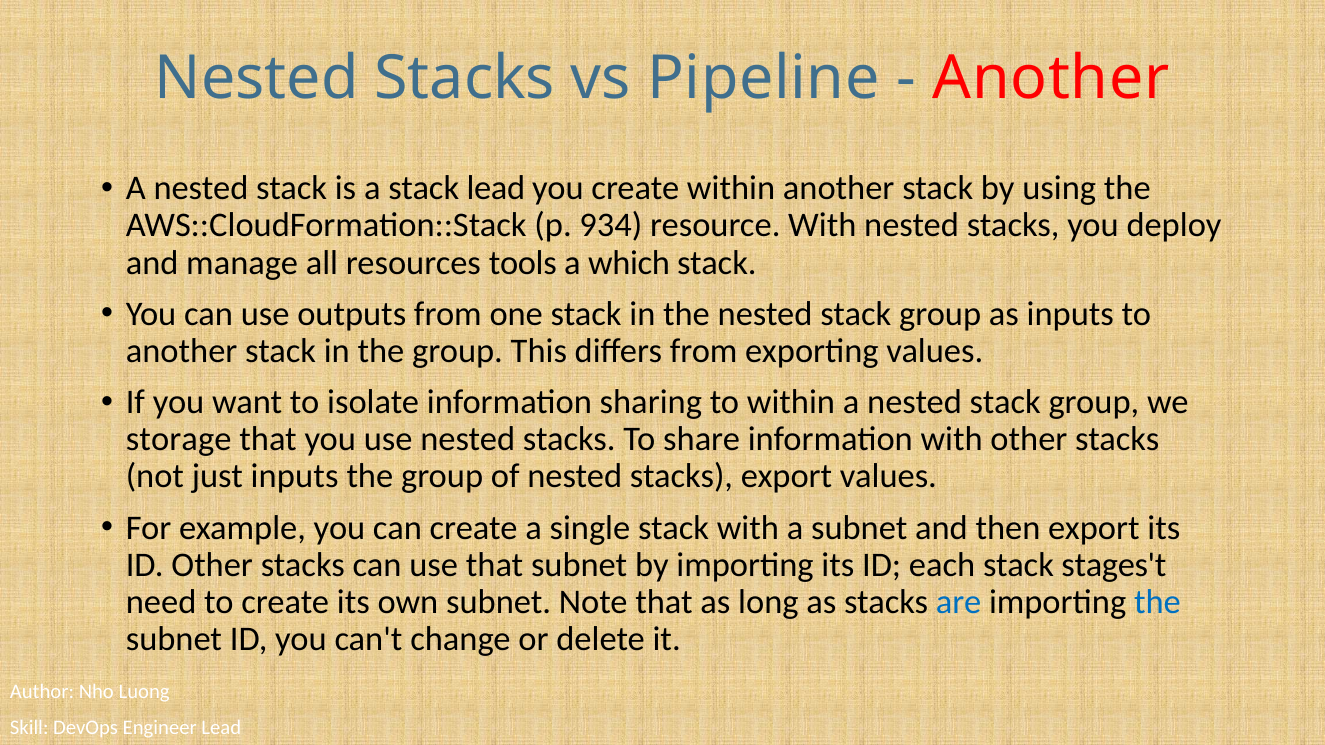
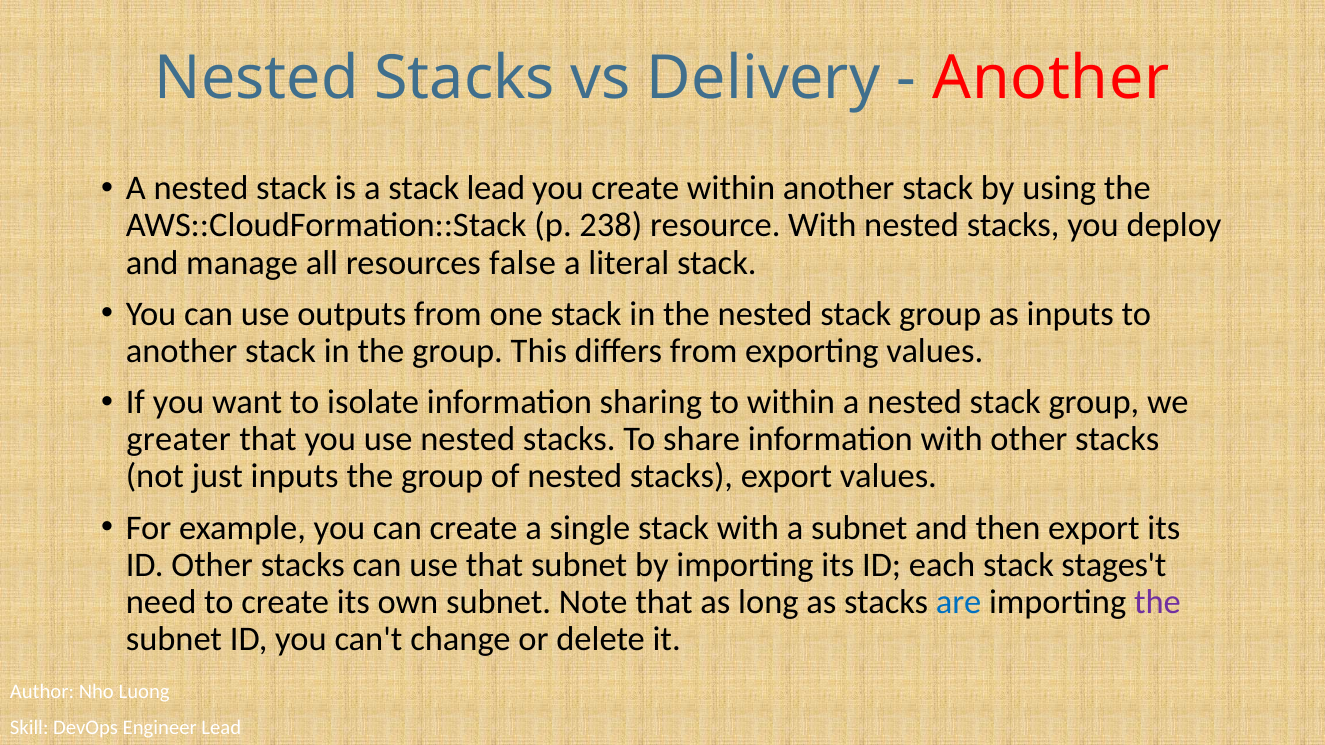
Pipeline: Pipeline -> Delivery
934: 934 -> 238
tools: tools -> false
which: which -> literal
storage: storage -> greater
the at (1157, 602) colour: blue -> purple
